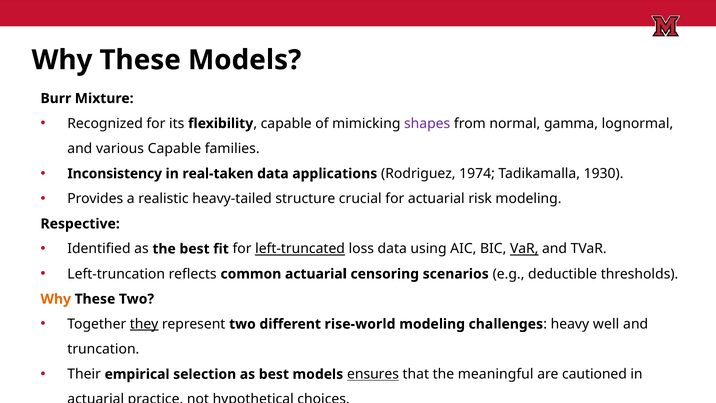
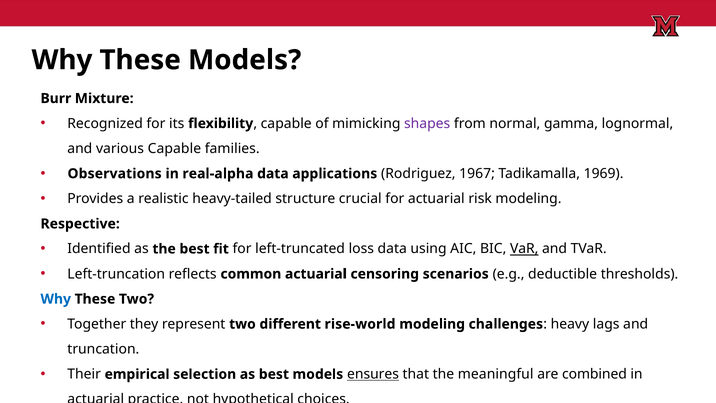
Inconsistency: Inconsistency -> Observations
real-taken: real-taken -> real-alpha
1974: 1974 -> 1967
1930: 1930 -> 1969
left-truncated underline: present -> none
Why at (56, 299) colour: orange -> blue
they underline: present -> none
well: well -> lags
cautioned: cautioned -> combined
